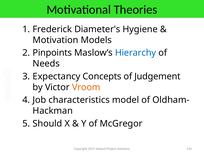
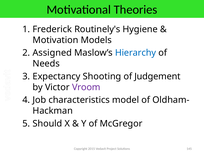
Diameter's: Diameter's -> Routinely's
Pinpoints: Pinpoints -> Assigned
Concepts: Concepts -> Shooting
Vroom colour: orange -> purple
